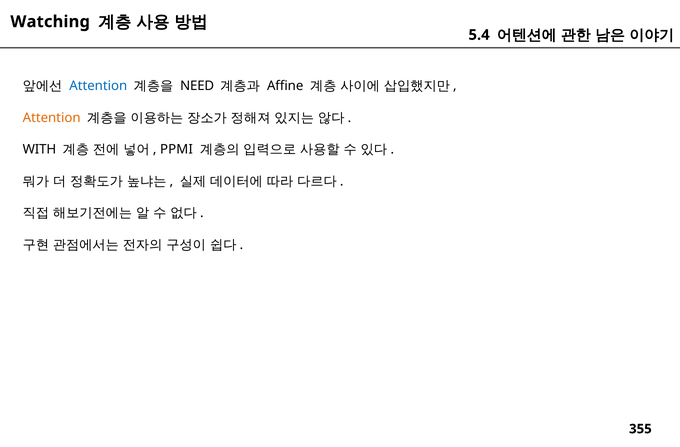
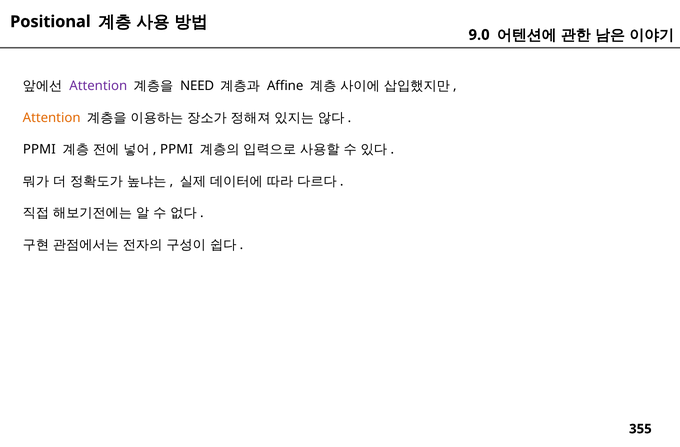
Watching: Watching -> Positional
5.4: 5.4 -> 9.0
Attention at (98, 86) colour: blue -> purple
WITH at (39, 149): WITH -> PPMI
